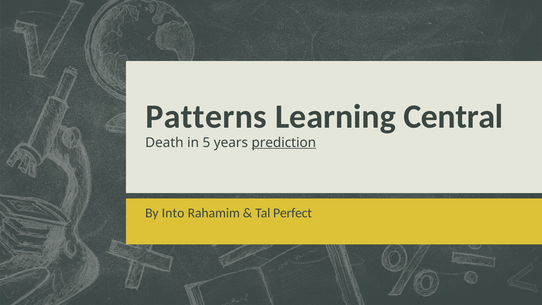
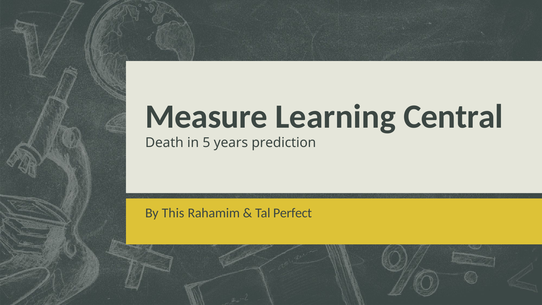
Patterns: Patterns -> Measure
prediction underline: present -> none
Into: Into -> This
